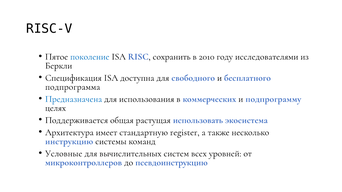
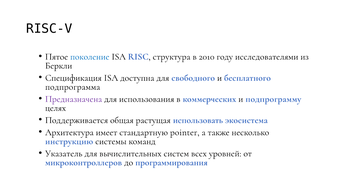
сохранить: сохранить -> структура
Предназначена colour: blue -> purple
register: register -> pointer
Условные: Условные -> Указатель
псевдоинструкцию: псевдоинструкцию -> программирования
